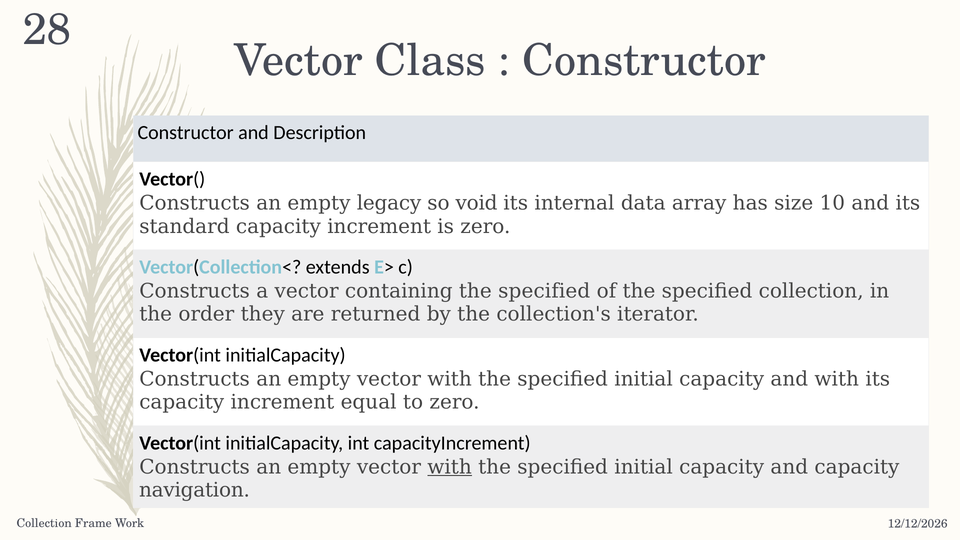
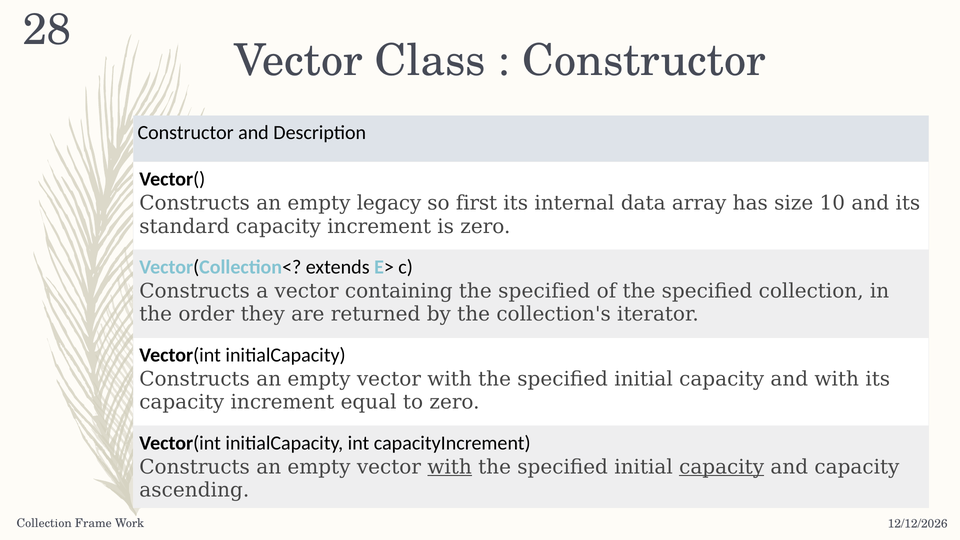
void: void -> first
capacity at (722, 467) underline: none -> present
navigation: navigation -> ascending
